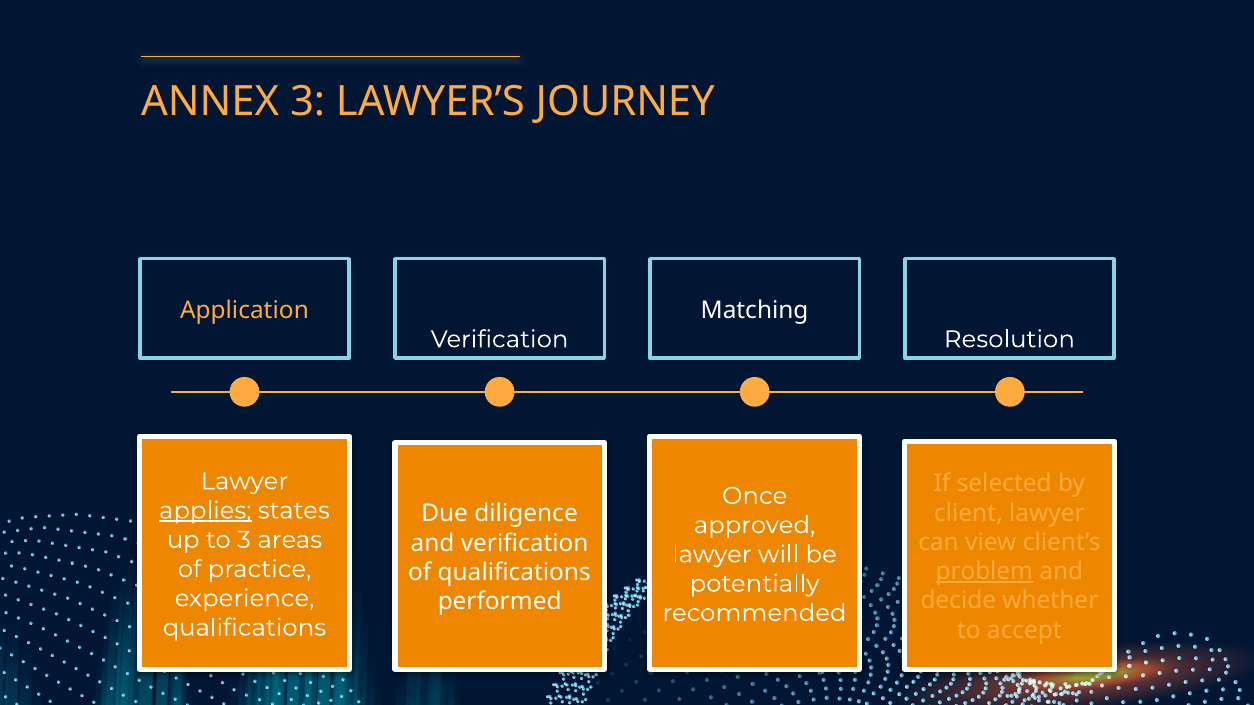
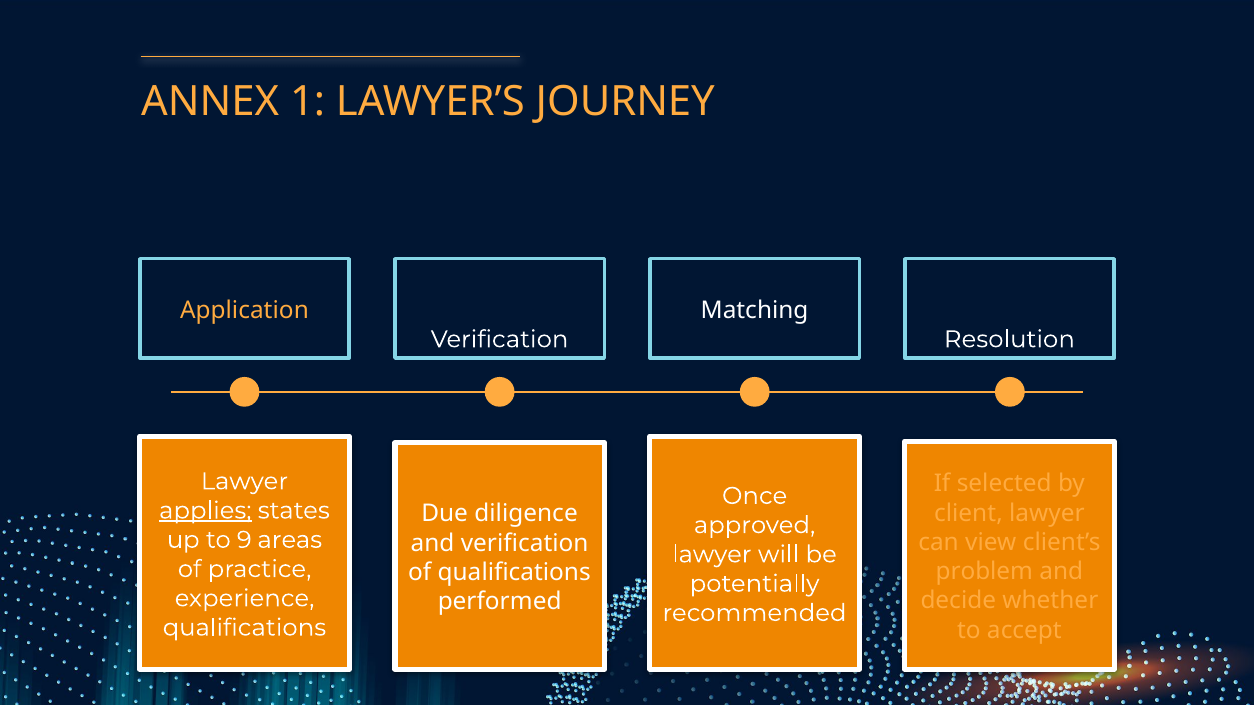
ANNEX 3: 3 -> 1
to 3: 3 -> 9
problem underline: present -> none
